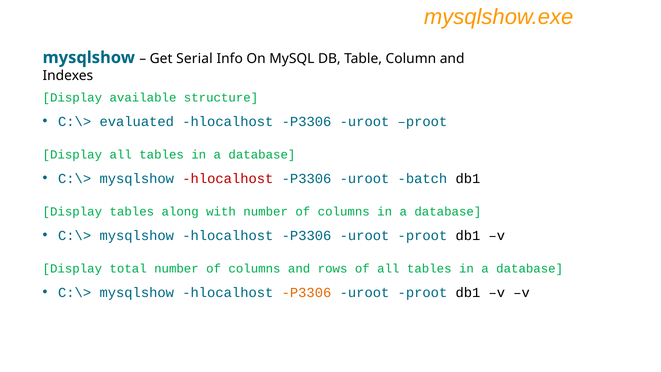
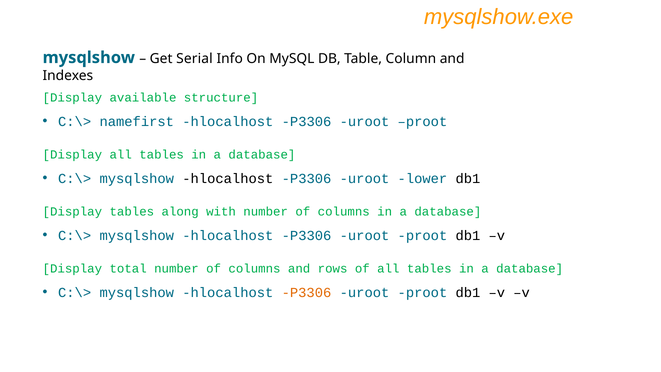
evaluated: evaluated -> namefirst
hlocalhost at (228, 178) colour: red -> black
batch: batch -> lower
